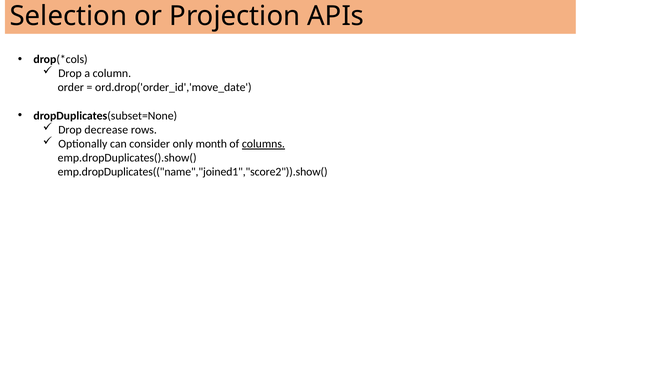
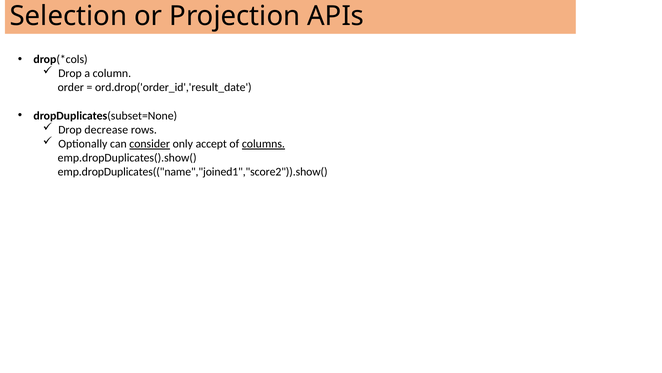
ord.drop('order_id','move_date: ord.drop('order_id','move_date -> ord.drop('order_id','result_date
consider underline: none -> present
month: month -> accept
